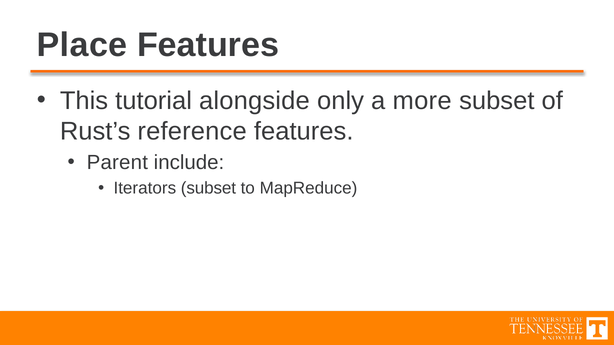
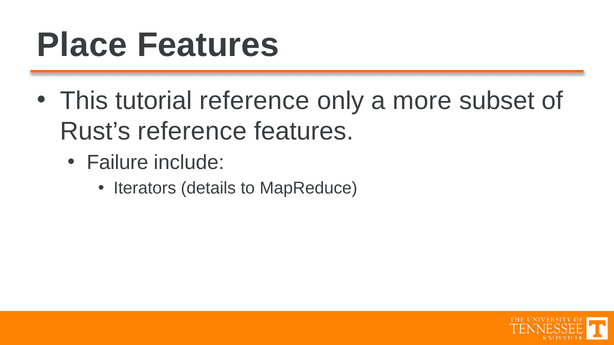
tutorial alongside: alongside -> reference
Parent: Parent -> Failure
Iterators subset: subset -> details
